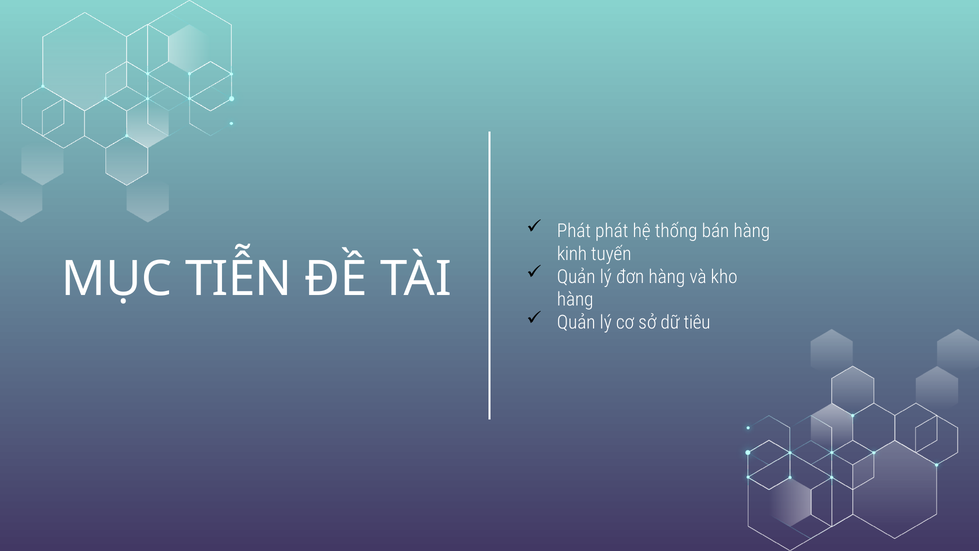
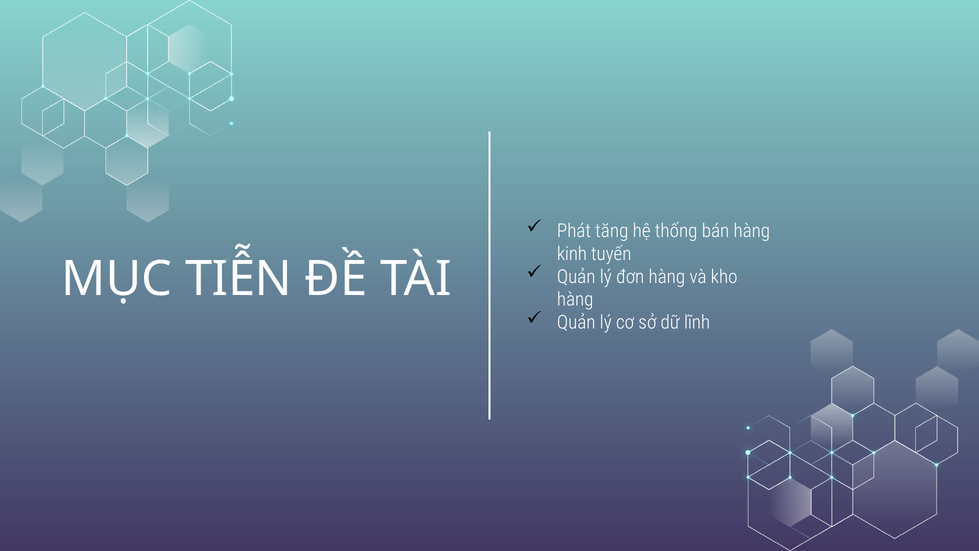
Phát phát: phát -> tăng
tiêu: tiêu -> lĩnh
